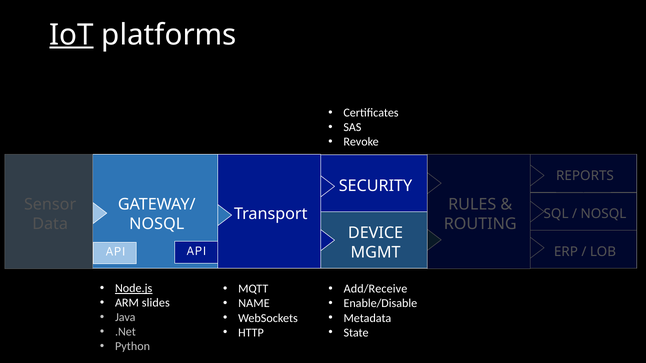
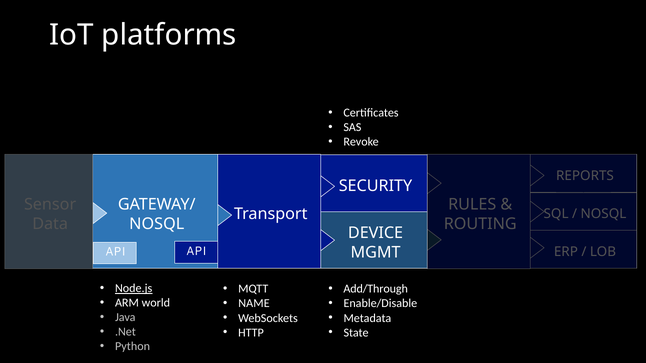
IoT underline: present -> none
Add/Receive: Add/Receive -> Add/Through
slides: slides -> world
